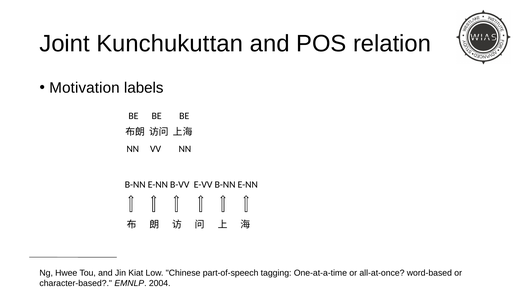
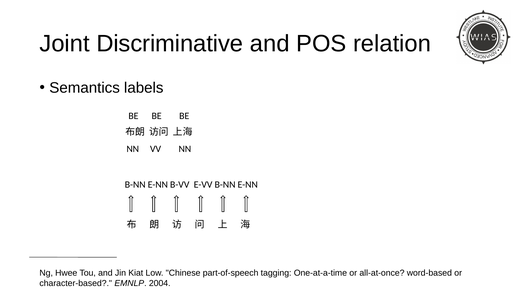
Kunchukuttan: Kunchukuttan -> Discriminative
Motivation: Motivation -> Semantics
